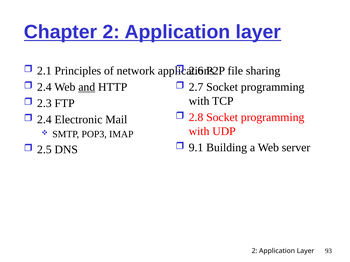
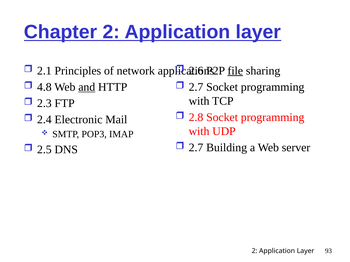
file underline: none -> present
2.4 at (44, 87): 2.4 -> 4.8
9.1 at (196, 148): 9.1 -> 2.7
